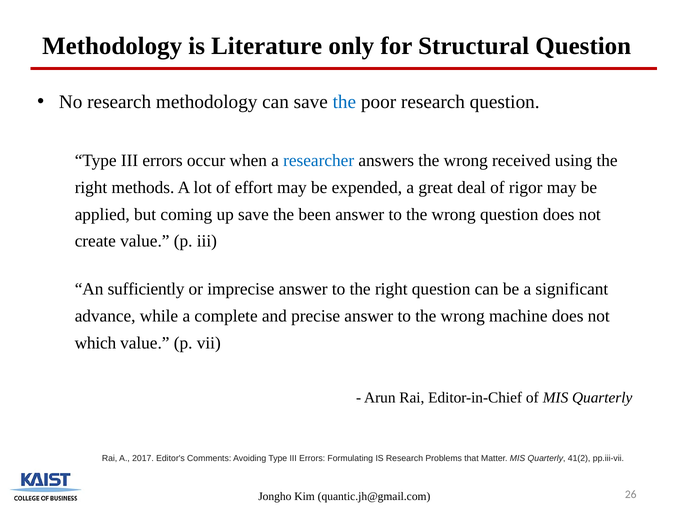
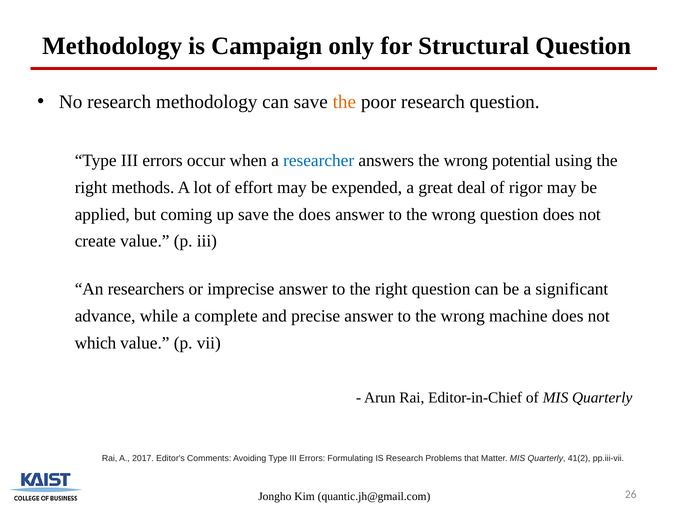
Literature: Literature -> Campaign
the at (344, 102) colour: blue -> orange
received: received -> potential
the been: been -> does
sufficiently: sufficiently -> researchers
